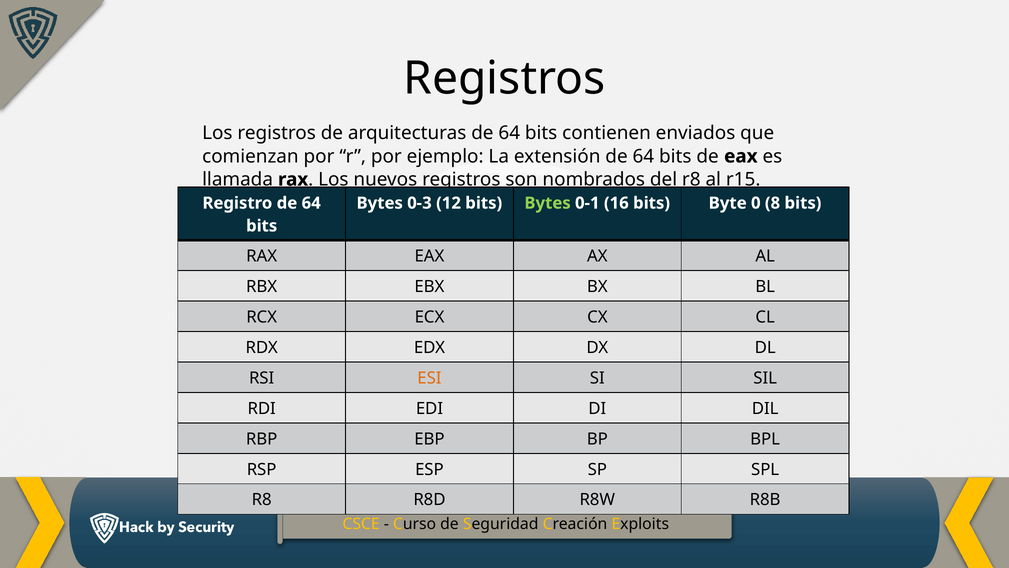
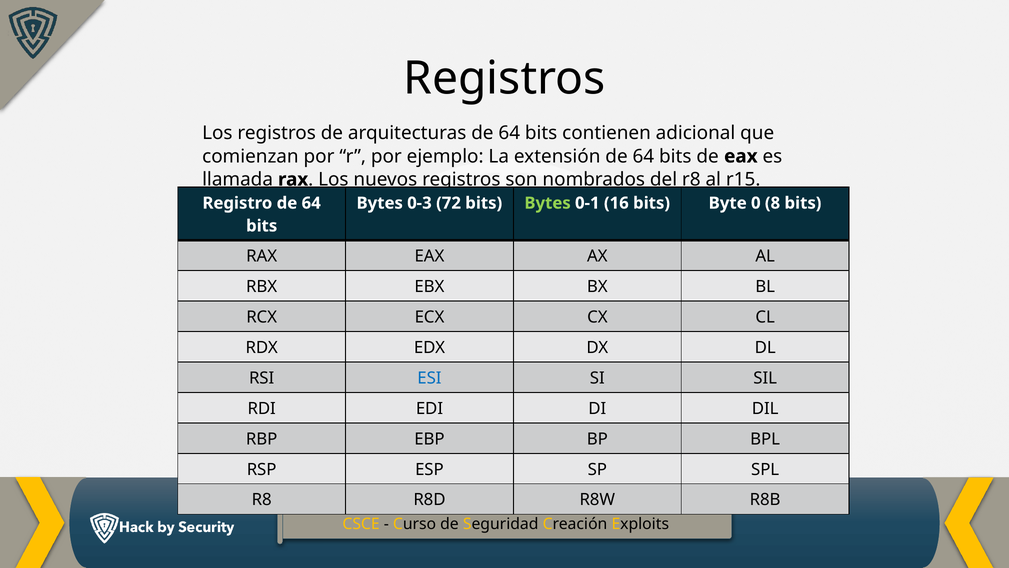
enviados: enviados -> adicional
12: 12 -> 72
ESI colour: orange -> blue
